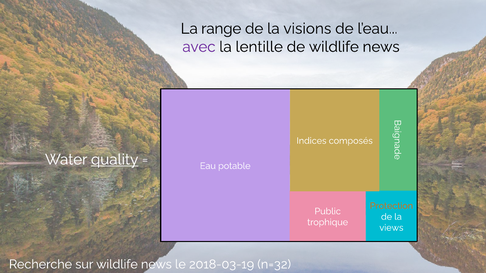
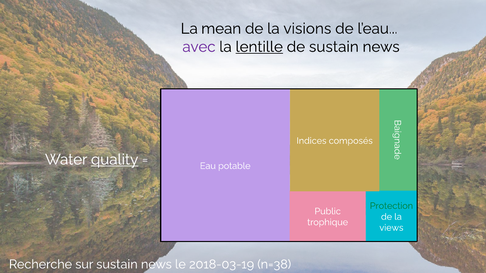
range: range -> mean
lentille underline: none -> present
de wildlife: wildlife -> sustain
Protection colour: orange -> green
sur wildlife: wildlife -> sustain
n=32: n=32 -> n=38
